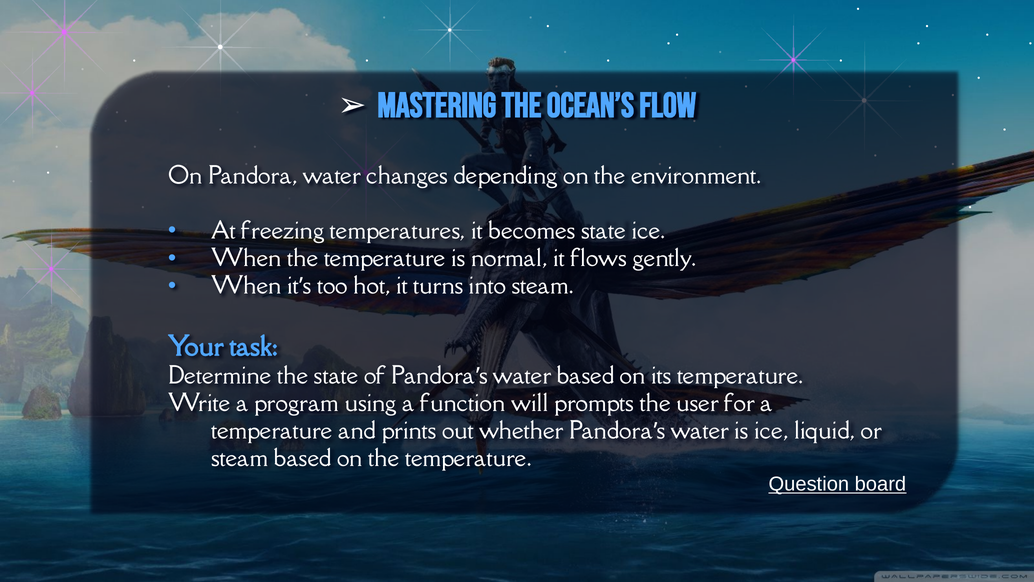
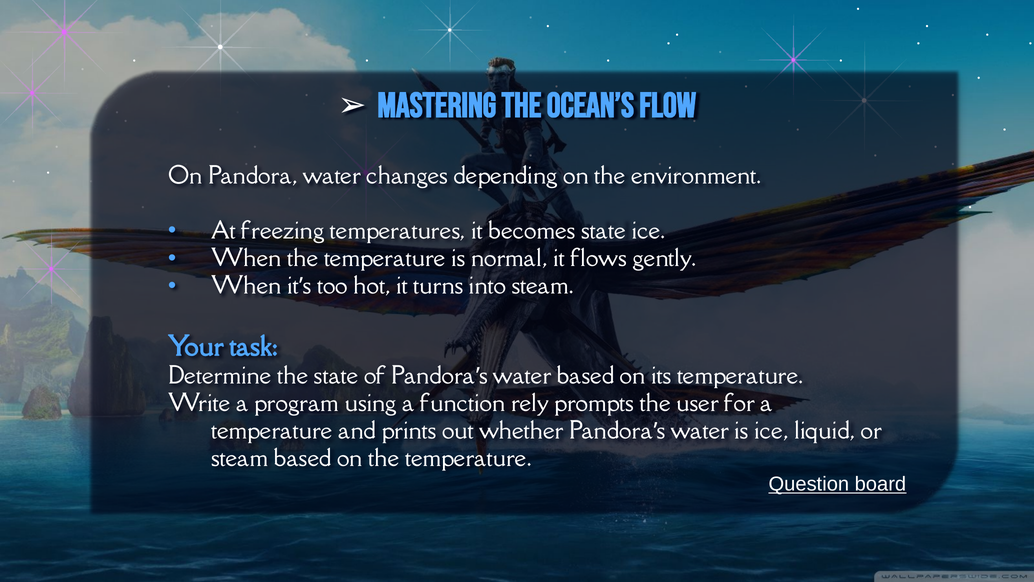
will: will -> rely
